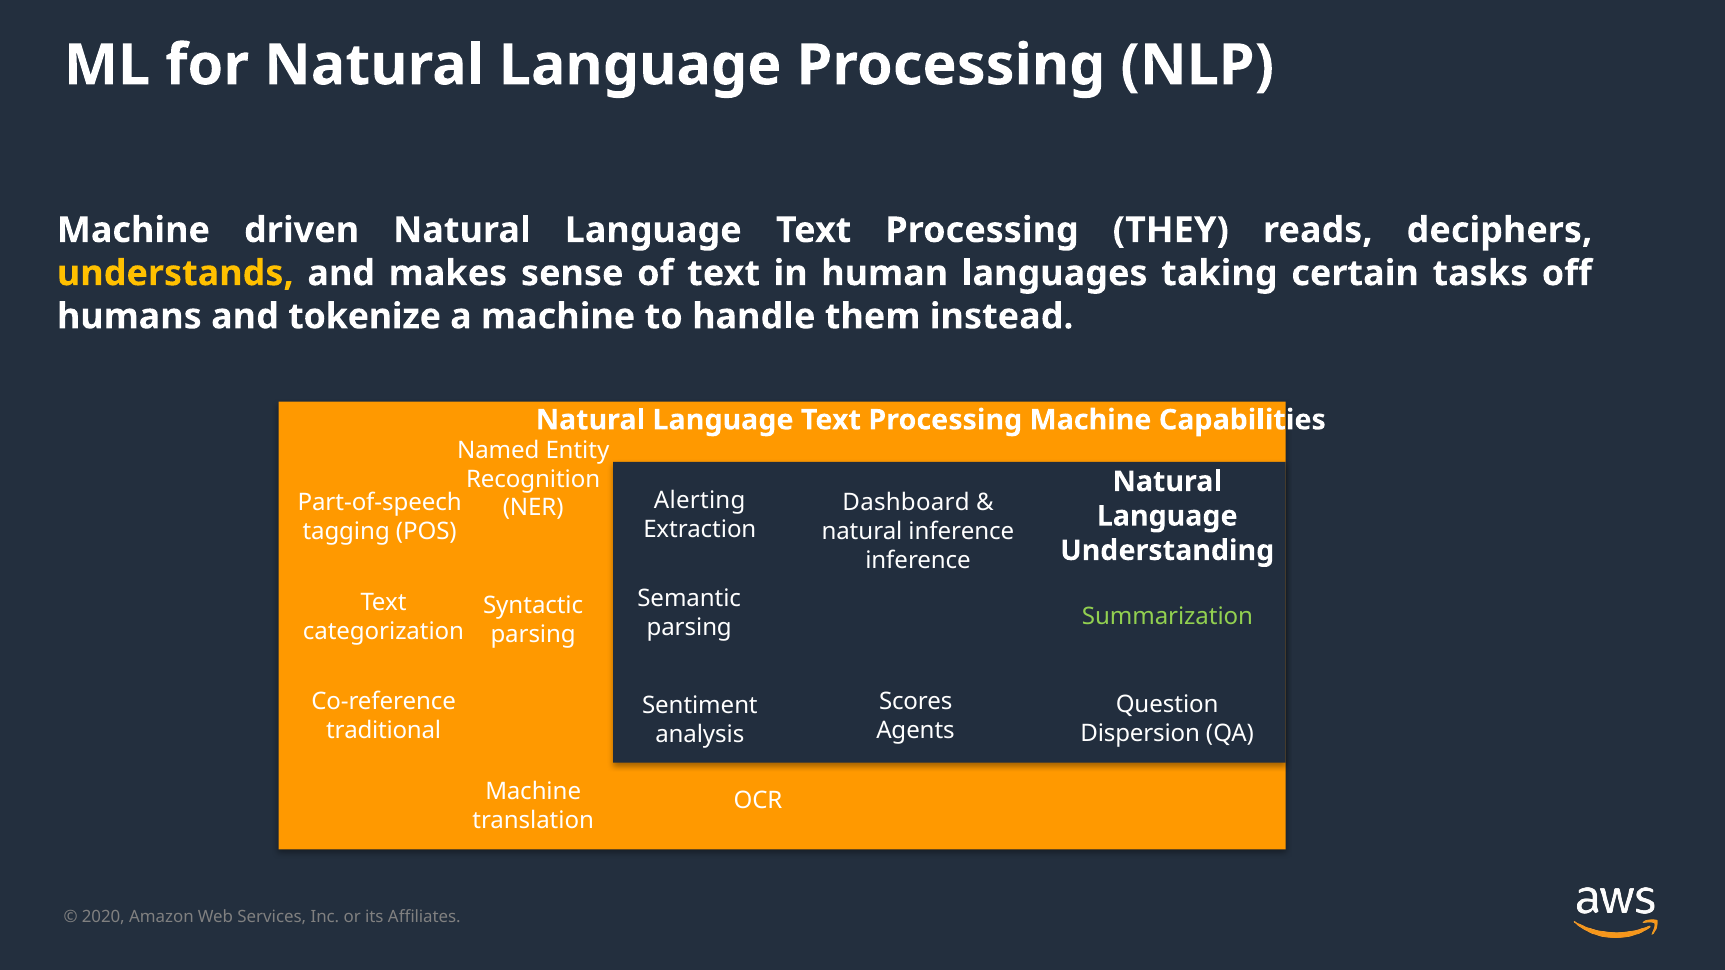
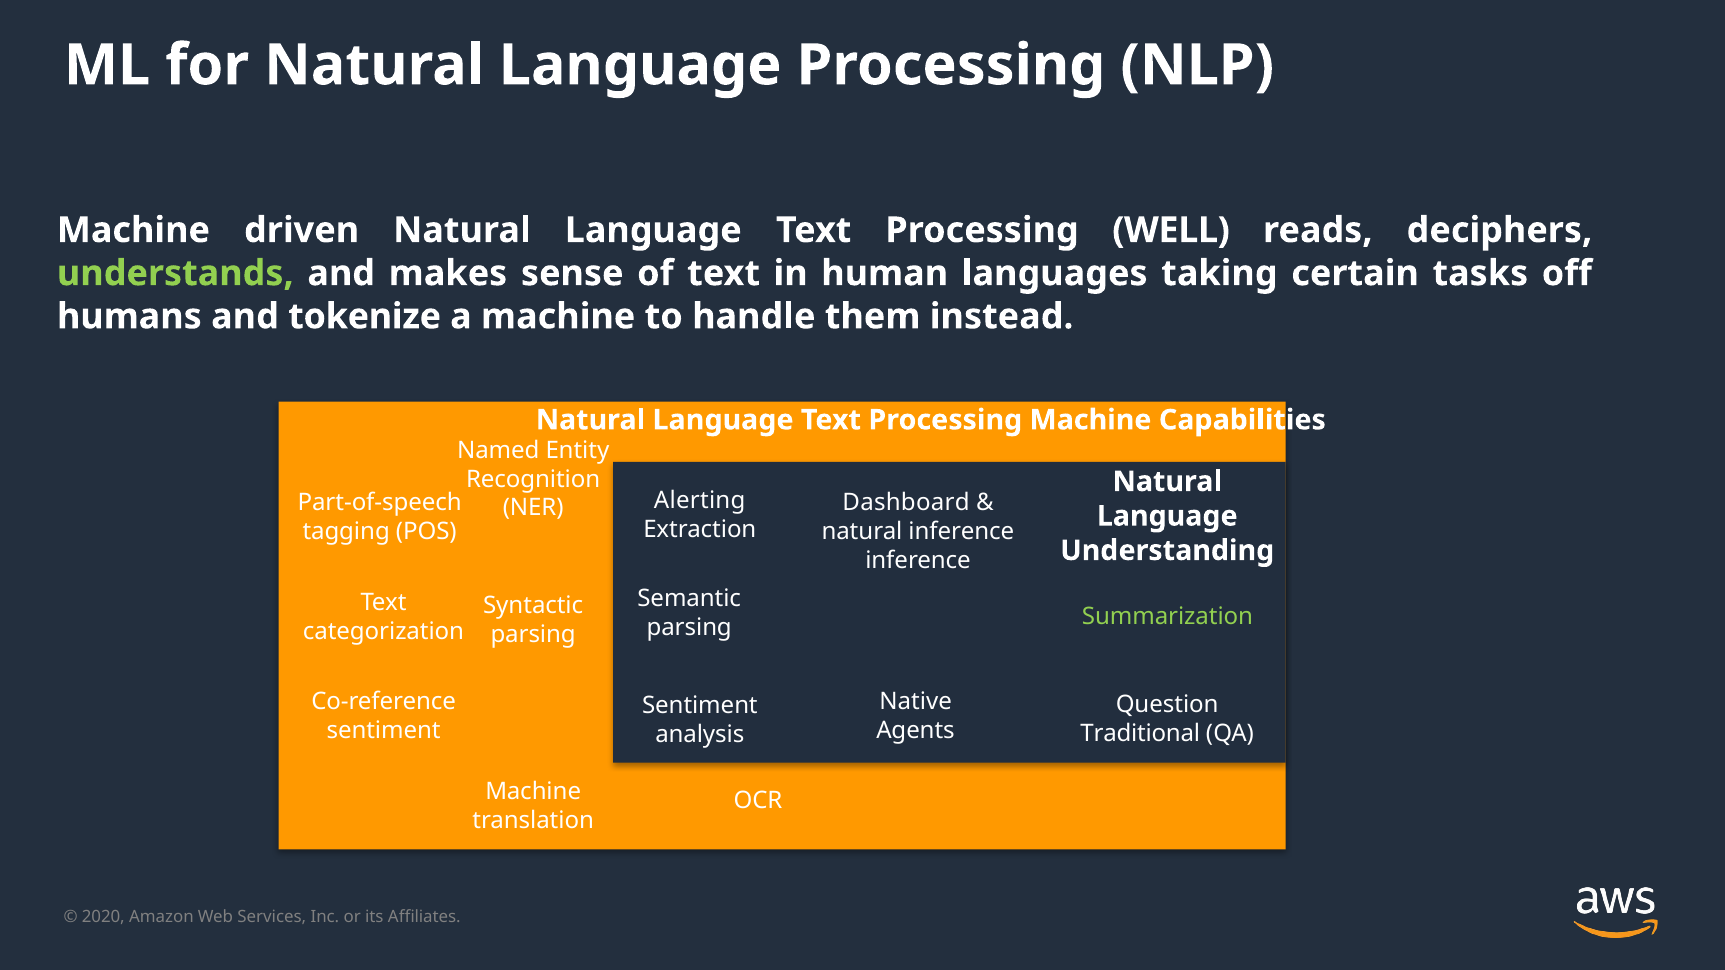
THEY: THEY -> WELL
understands colour: yellow -> light green
Scores: Scores -> Native
traditional at (384, 731): traditional -> sentiment
Dispersion: Dispersion -> Traditional
